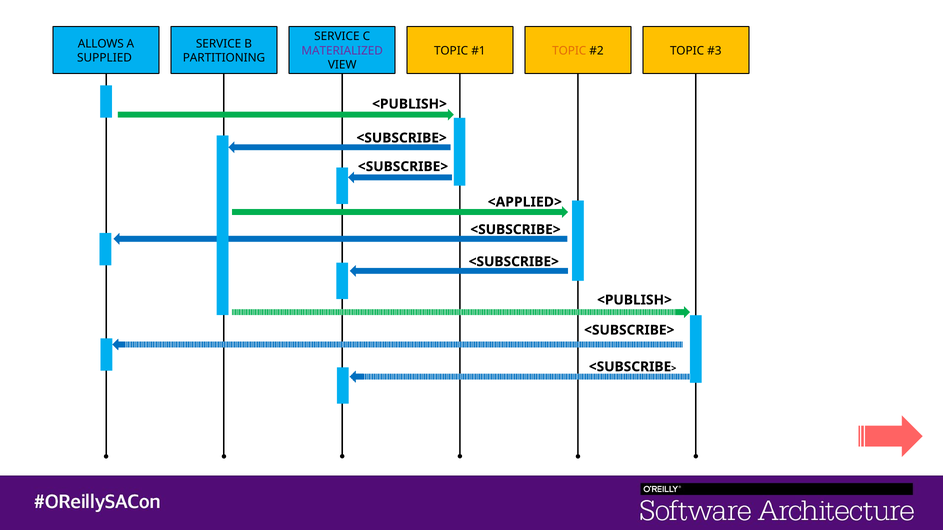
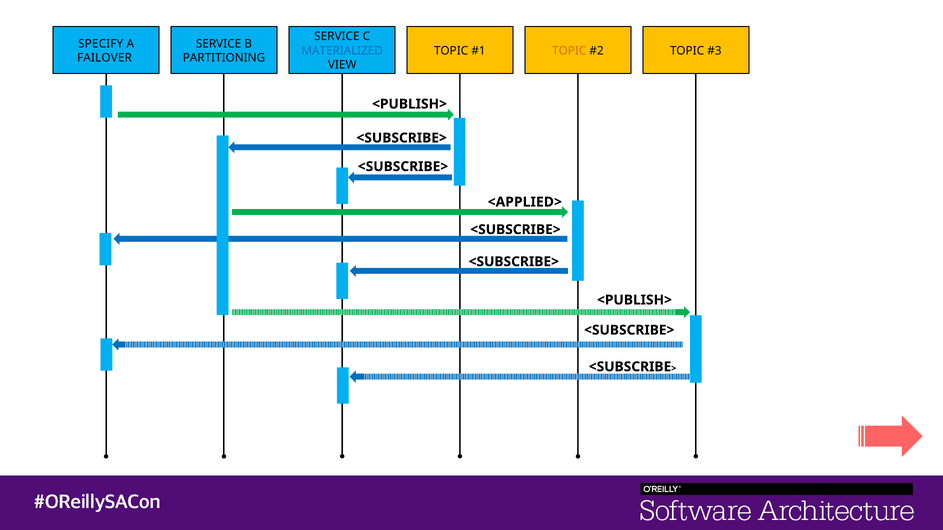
ALLOWS: ALLOWS -> SPECIFY
MATERIALIZED colour: purple -> blue
SUPPLIED: SUPPLIED -> FAILOVER
